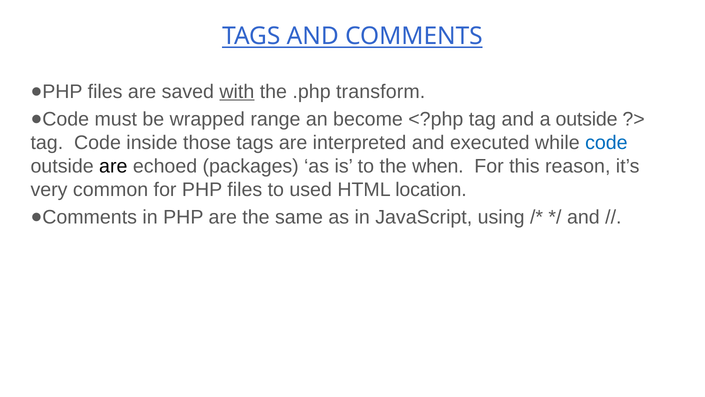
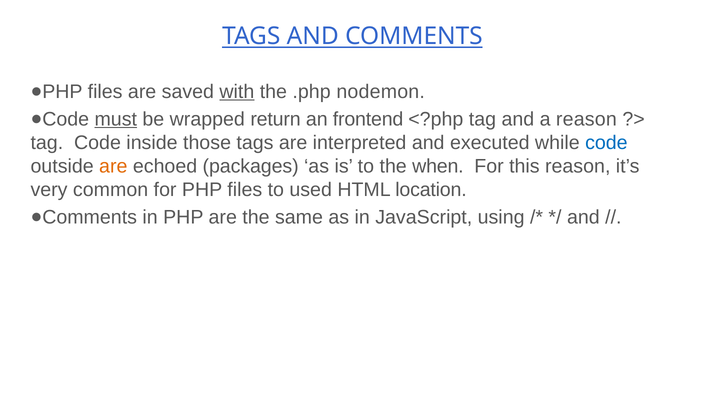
transform: transform -> nodemon
must underline: none -> present
range: range -> return
become: become -> frontend
a outside: outside -> reason
are at (113, 166) colour: black -> orange
